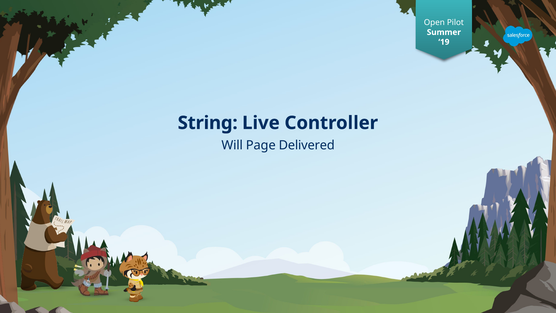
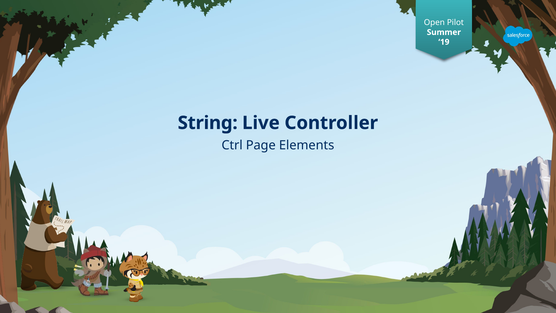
Will: Will -> Ctrl
Delivered: Delivered -> Elements
